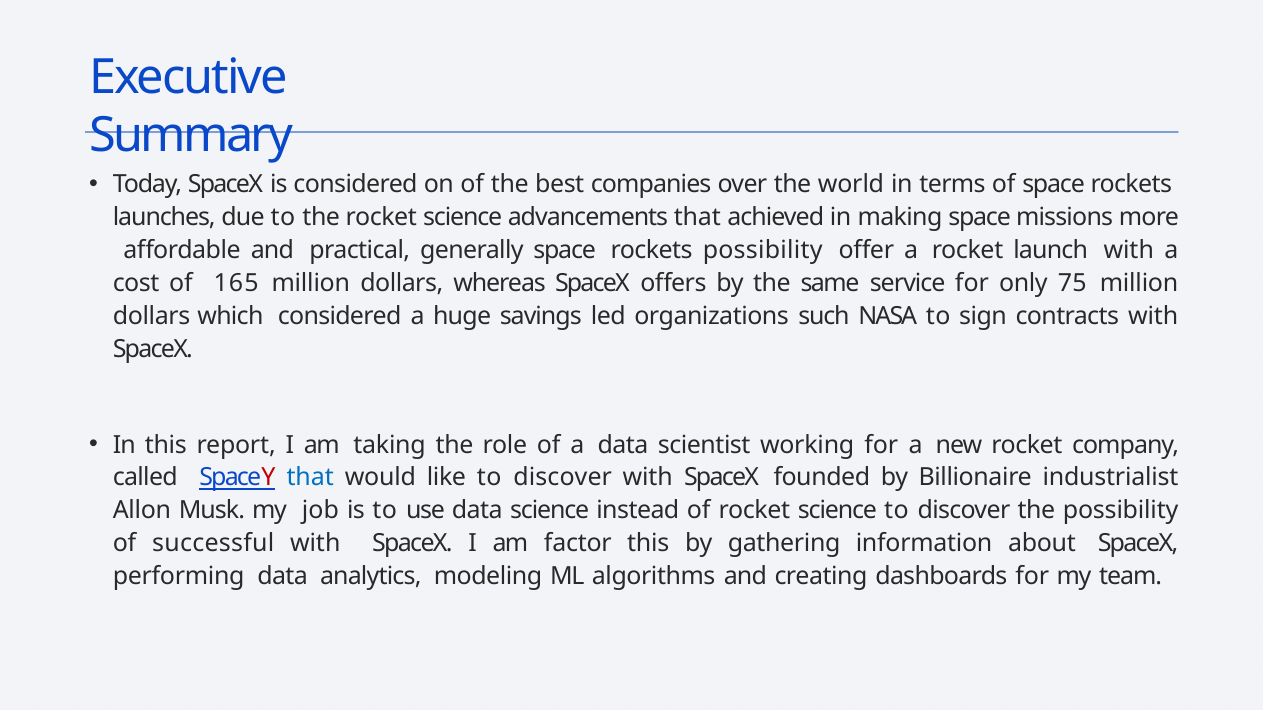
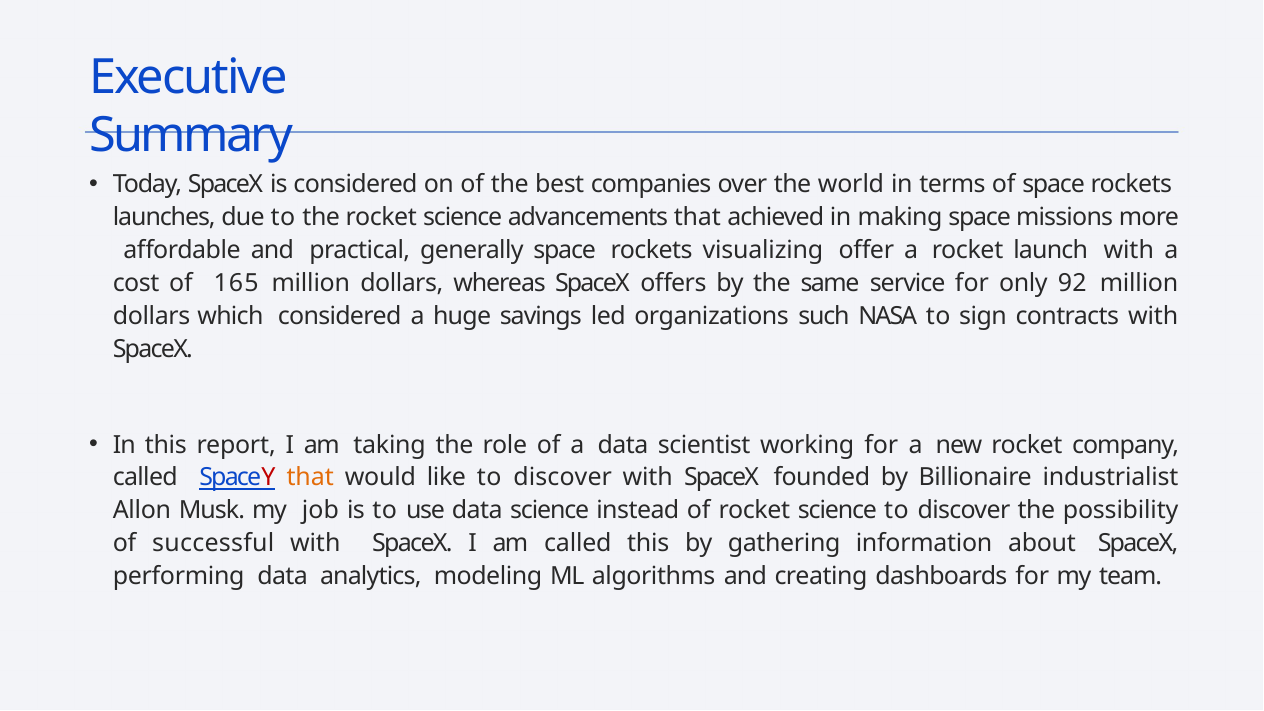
rockets possibility: possibility -> visualizing
75: 75 -> 92
that at (310, 478) colour: blue -> orange
am factor: factor -> called
